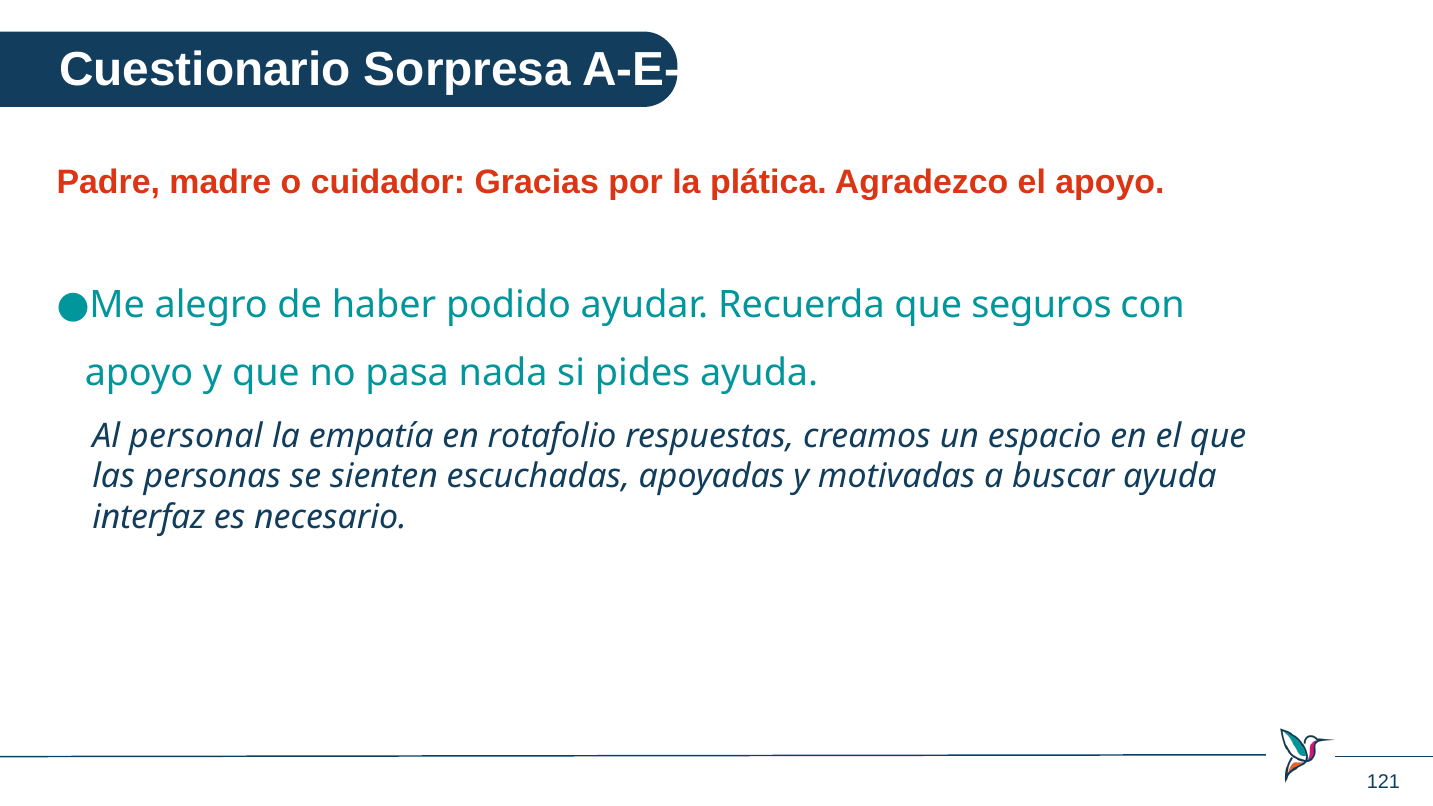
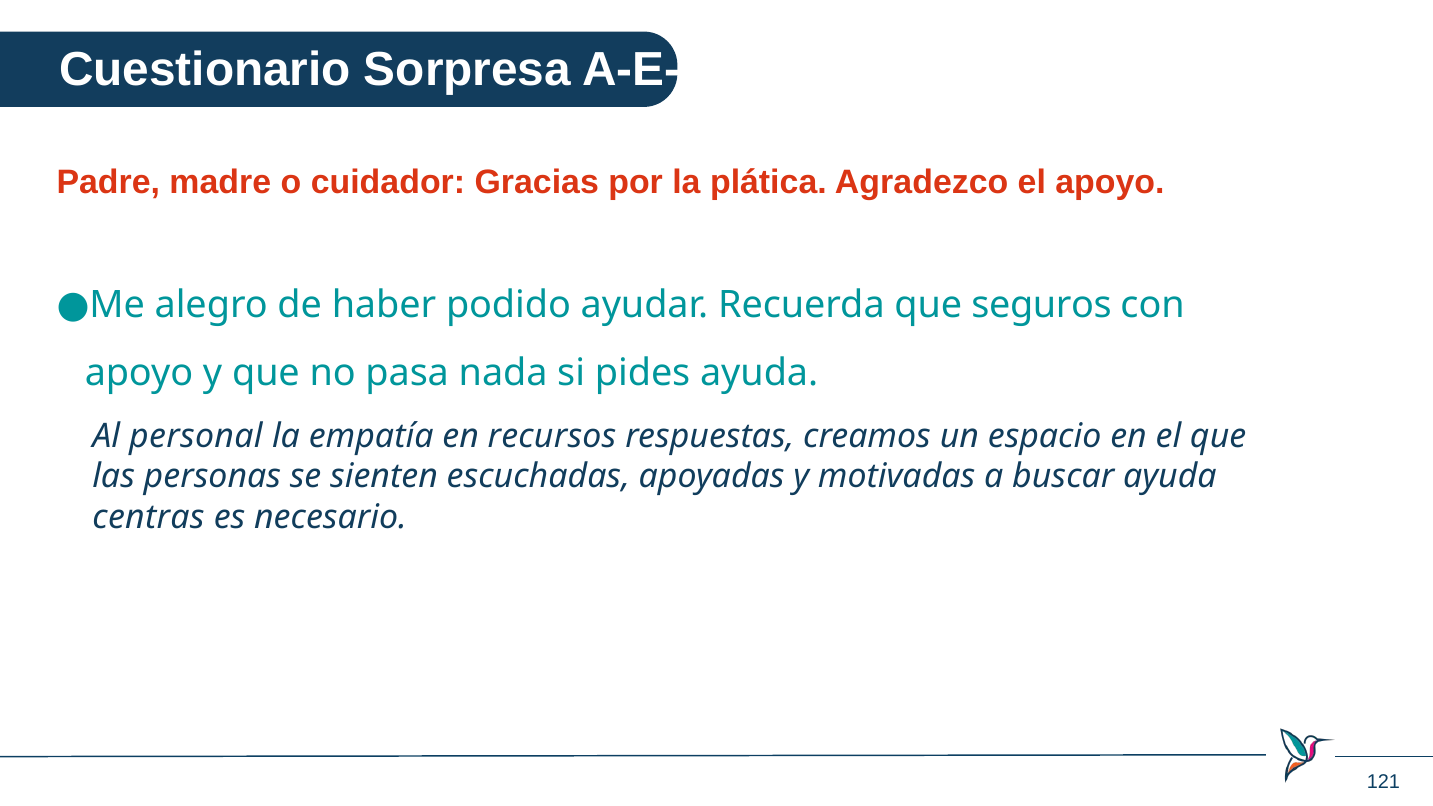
rotafolio: rotafolio -> recursos
interfaz: interfaz -> centras
